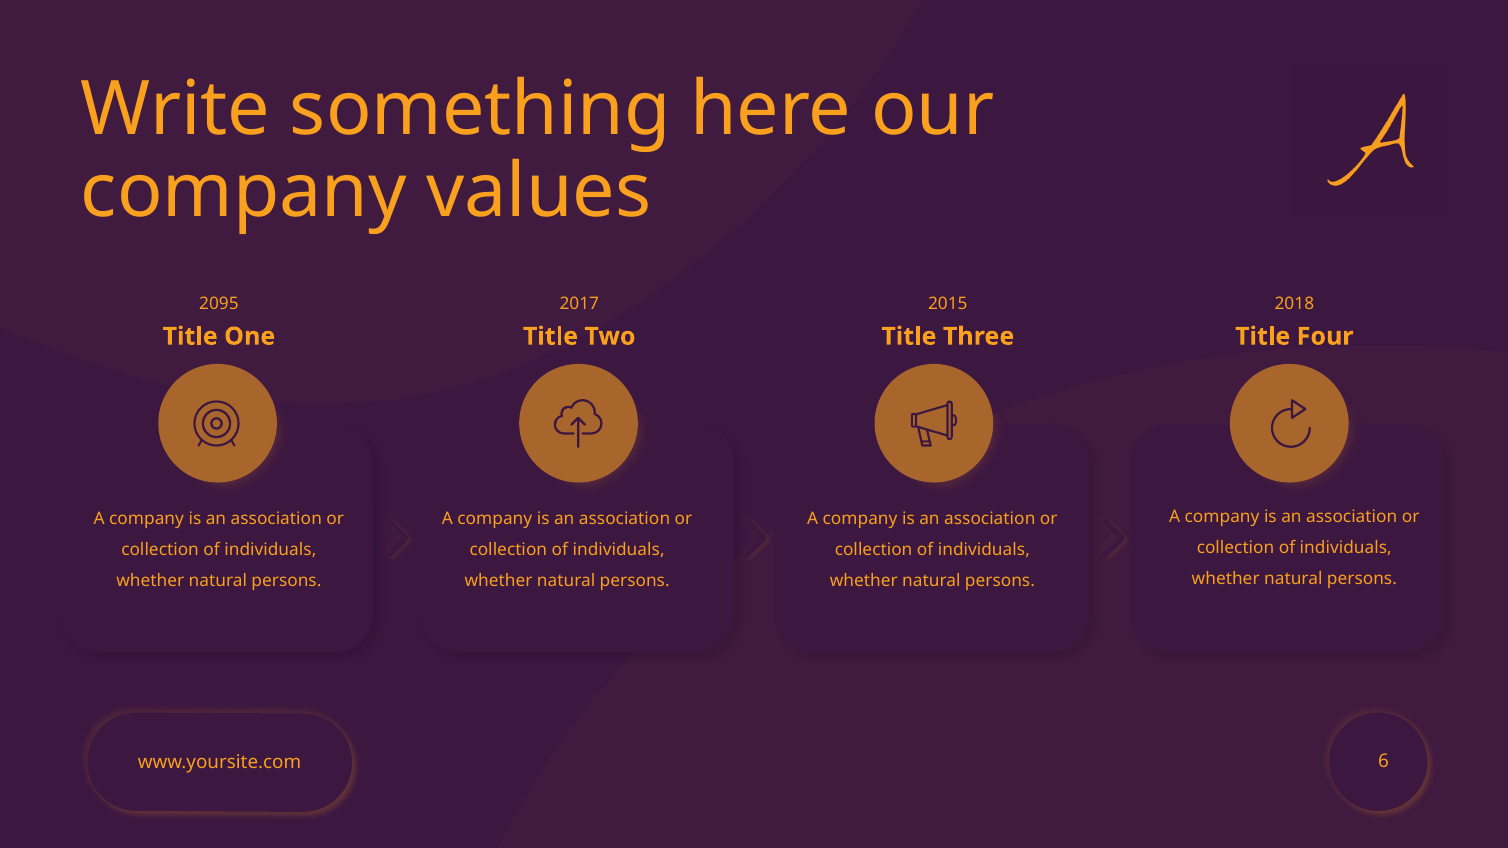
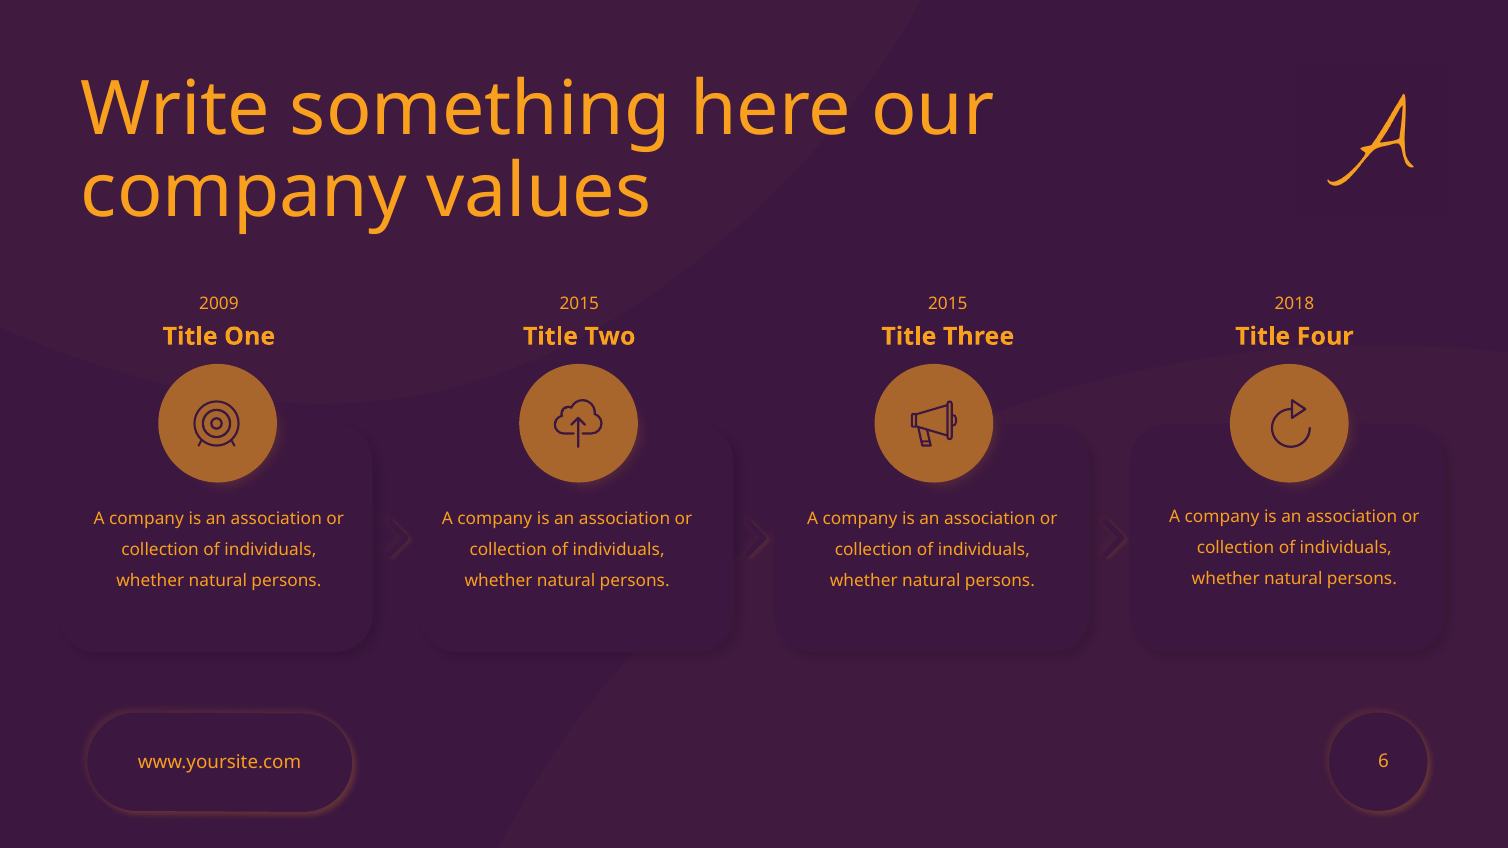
2095: 2095 -> 2009
2017 at (579, 303): 2017 -> 2015
